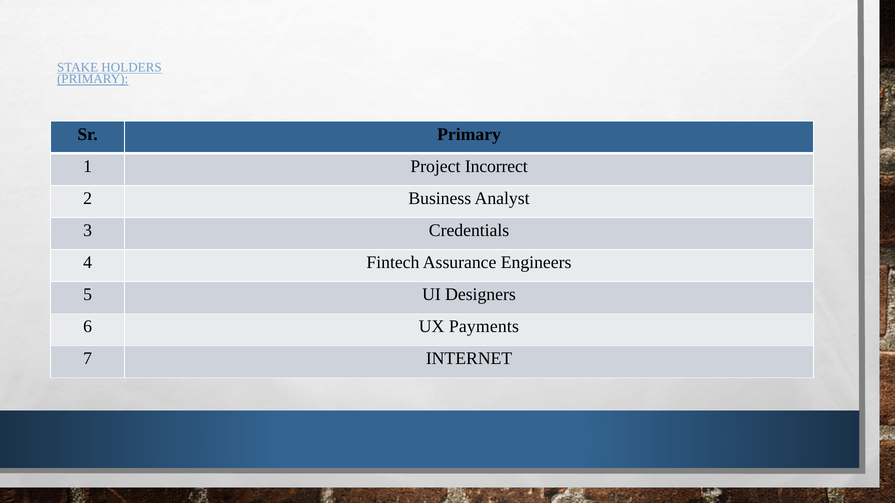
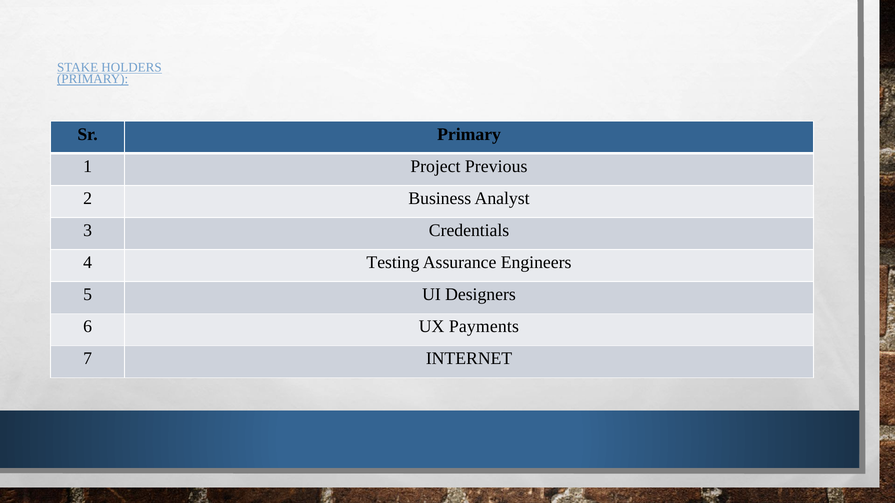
Incorrect: Incorrect -> Previous
Fintech: Fintech -> Testing
